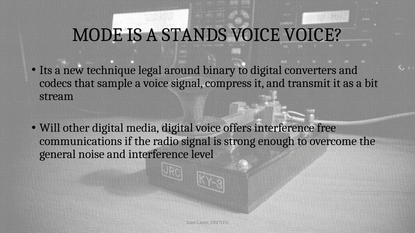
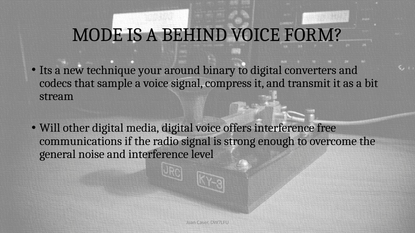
STANDS: STANDS -> BEHIND
VOICE VOICE: VOICE -> FORM
legal: legal -> your
